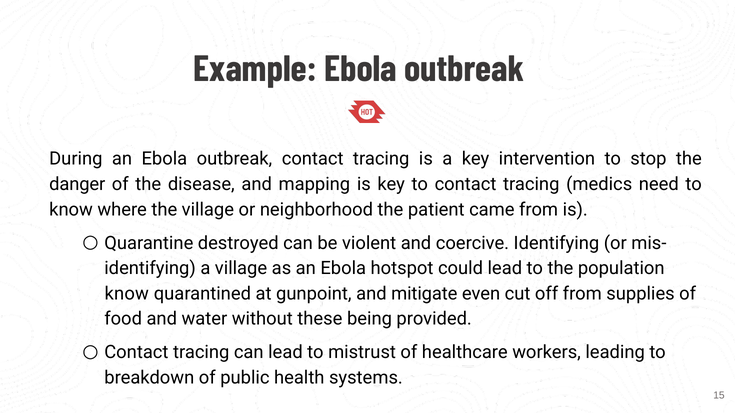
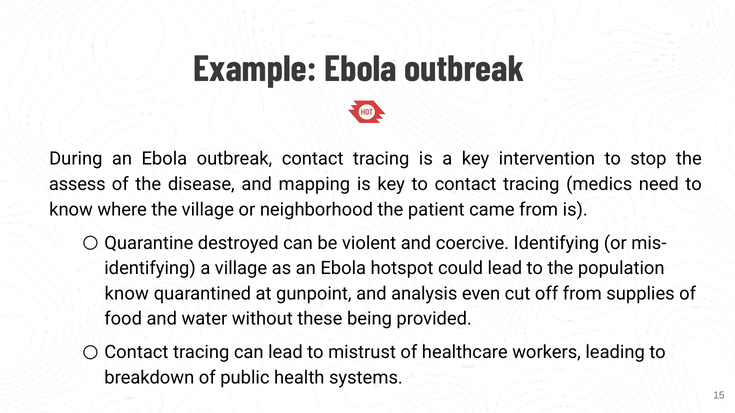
danger: danger -> assess
mitigate: mitigate -> analysis
